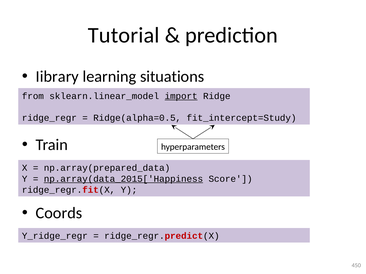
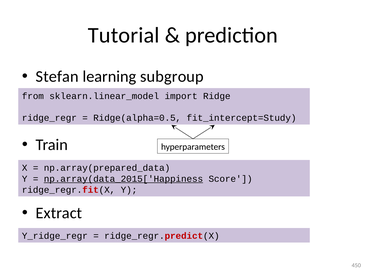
Iibrary: Iibrary -> Stefan
situations: situations -> subgroup
import underline: present -> none
Coords: Coords -> Extract
